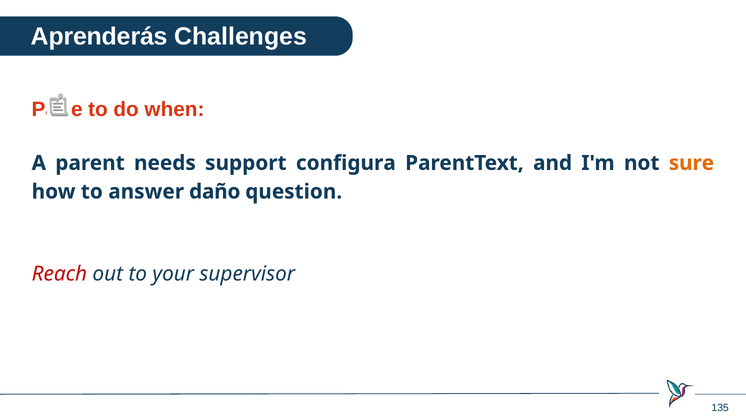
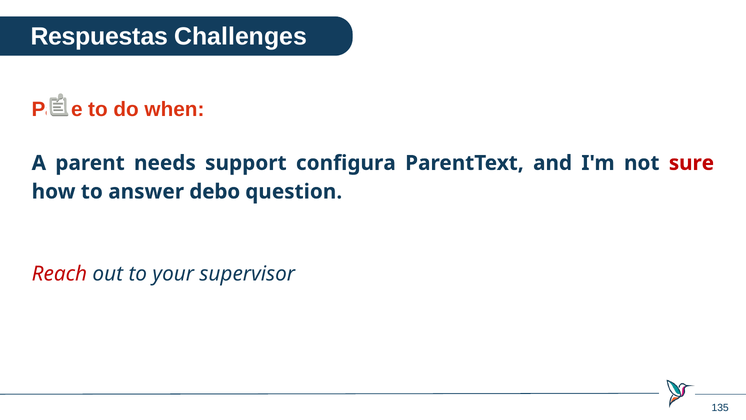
Aprenderás: Aprenderás -> Respuestas
sure colour: orange -> red
daño: daño -> debo
